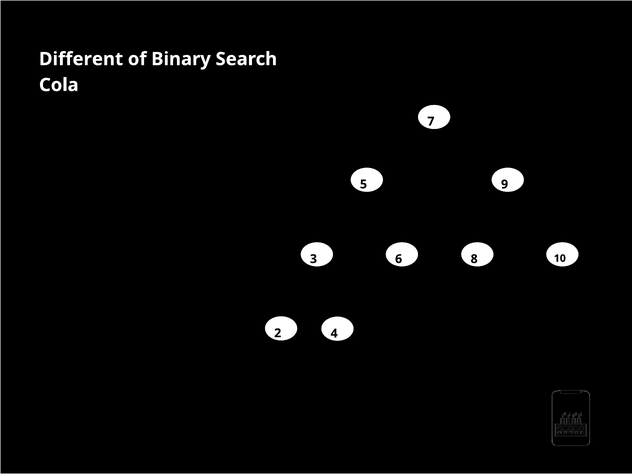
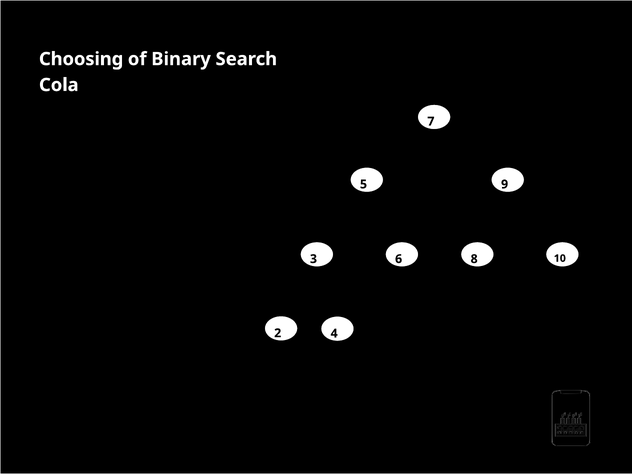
Different: Different -> Choosing
